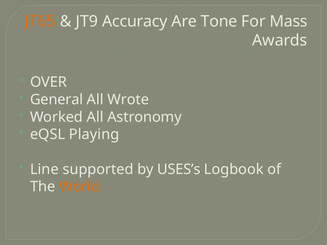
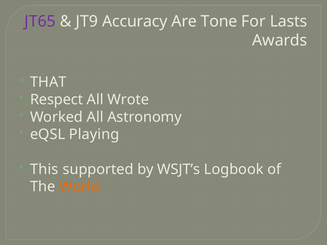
JT65 colour: orange -> purple
Mass: Mass -> Lasts
OVER: OVER -> THAT
General: General -> Respect
Line: Line -> This
USES’s: USES’s -> WSJT’s
